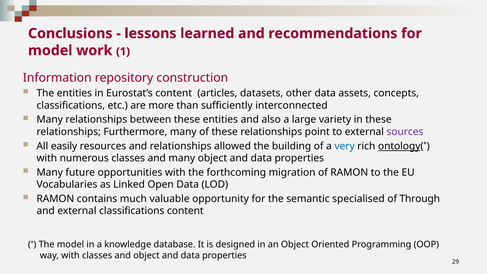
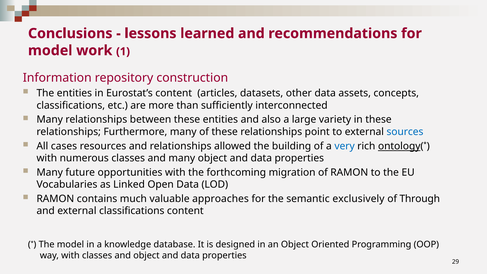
sources colour: purple -> blue
easily: easily -> cases
opportunity: opportunity -> approaches
specialised: specialised -> exclusively
